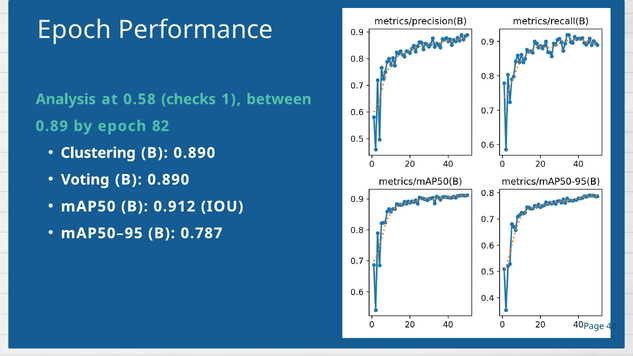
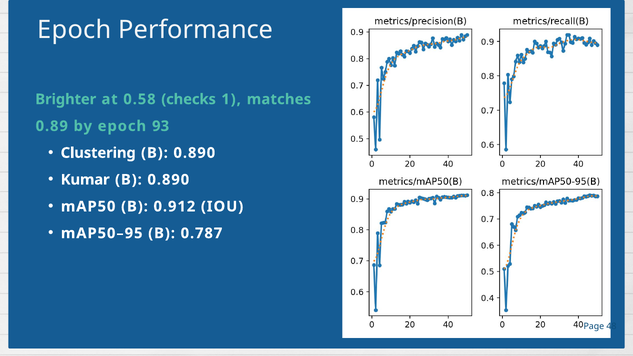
Analysis: Analysis -> Brighter
between: between -> matches
82: 82 -> 93
Voting: Voting -> Kumar
